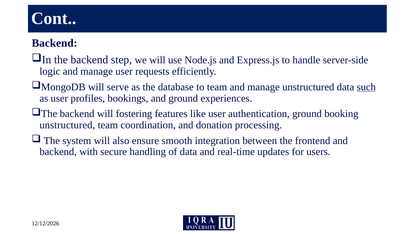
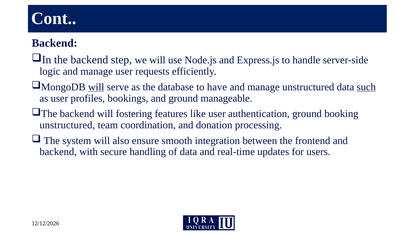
will at (96, 87) underline: none -> present
to team: team -> have
experiences: experiences -> manageable
